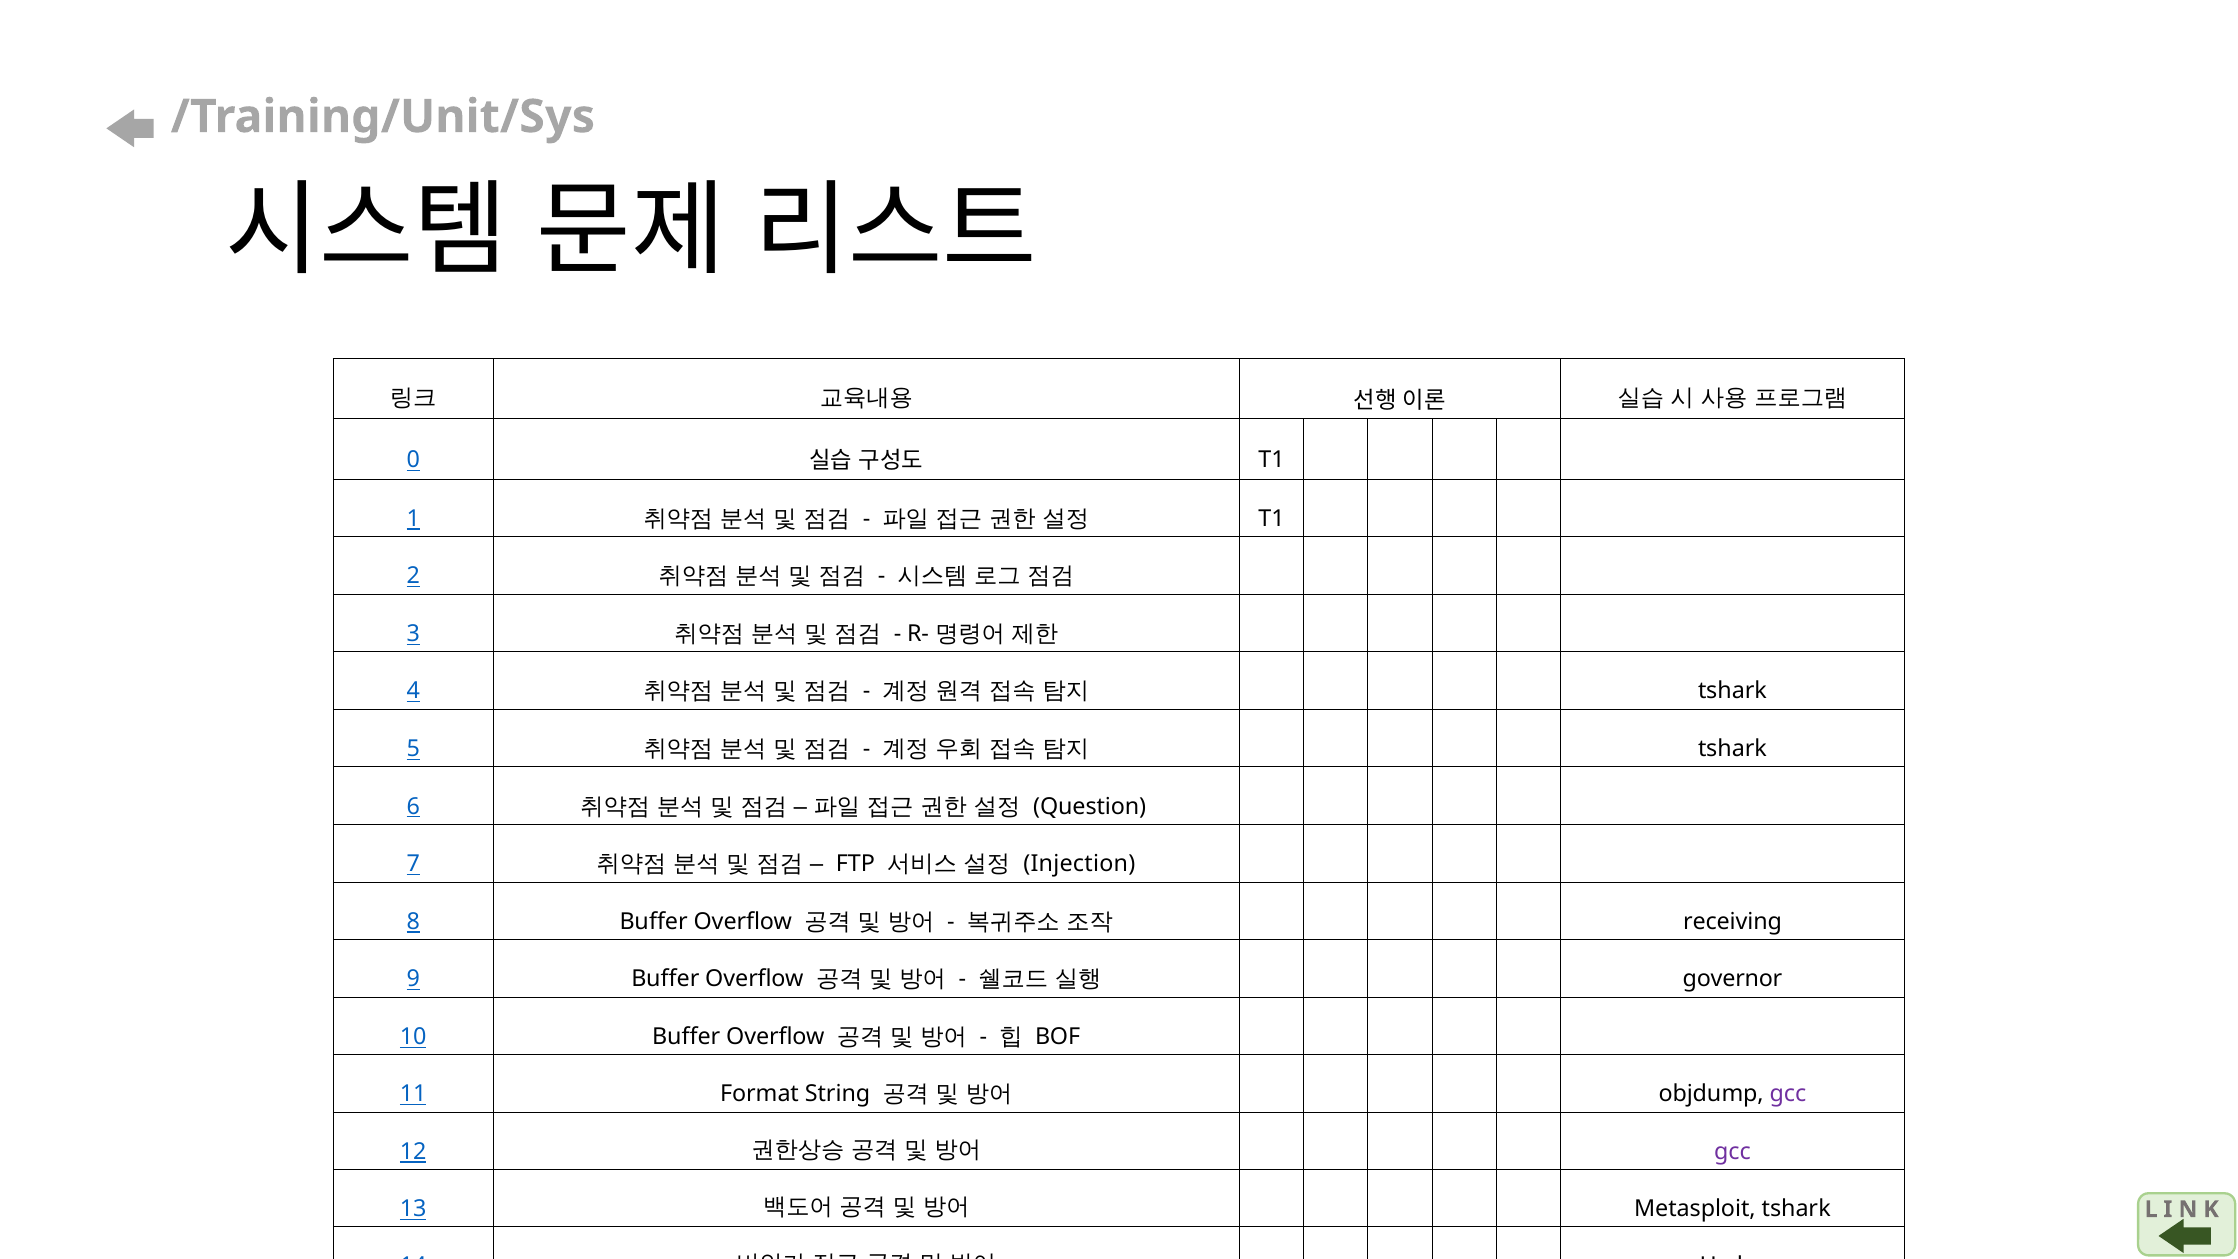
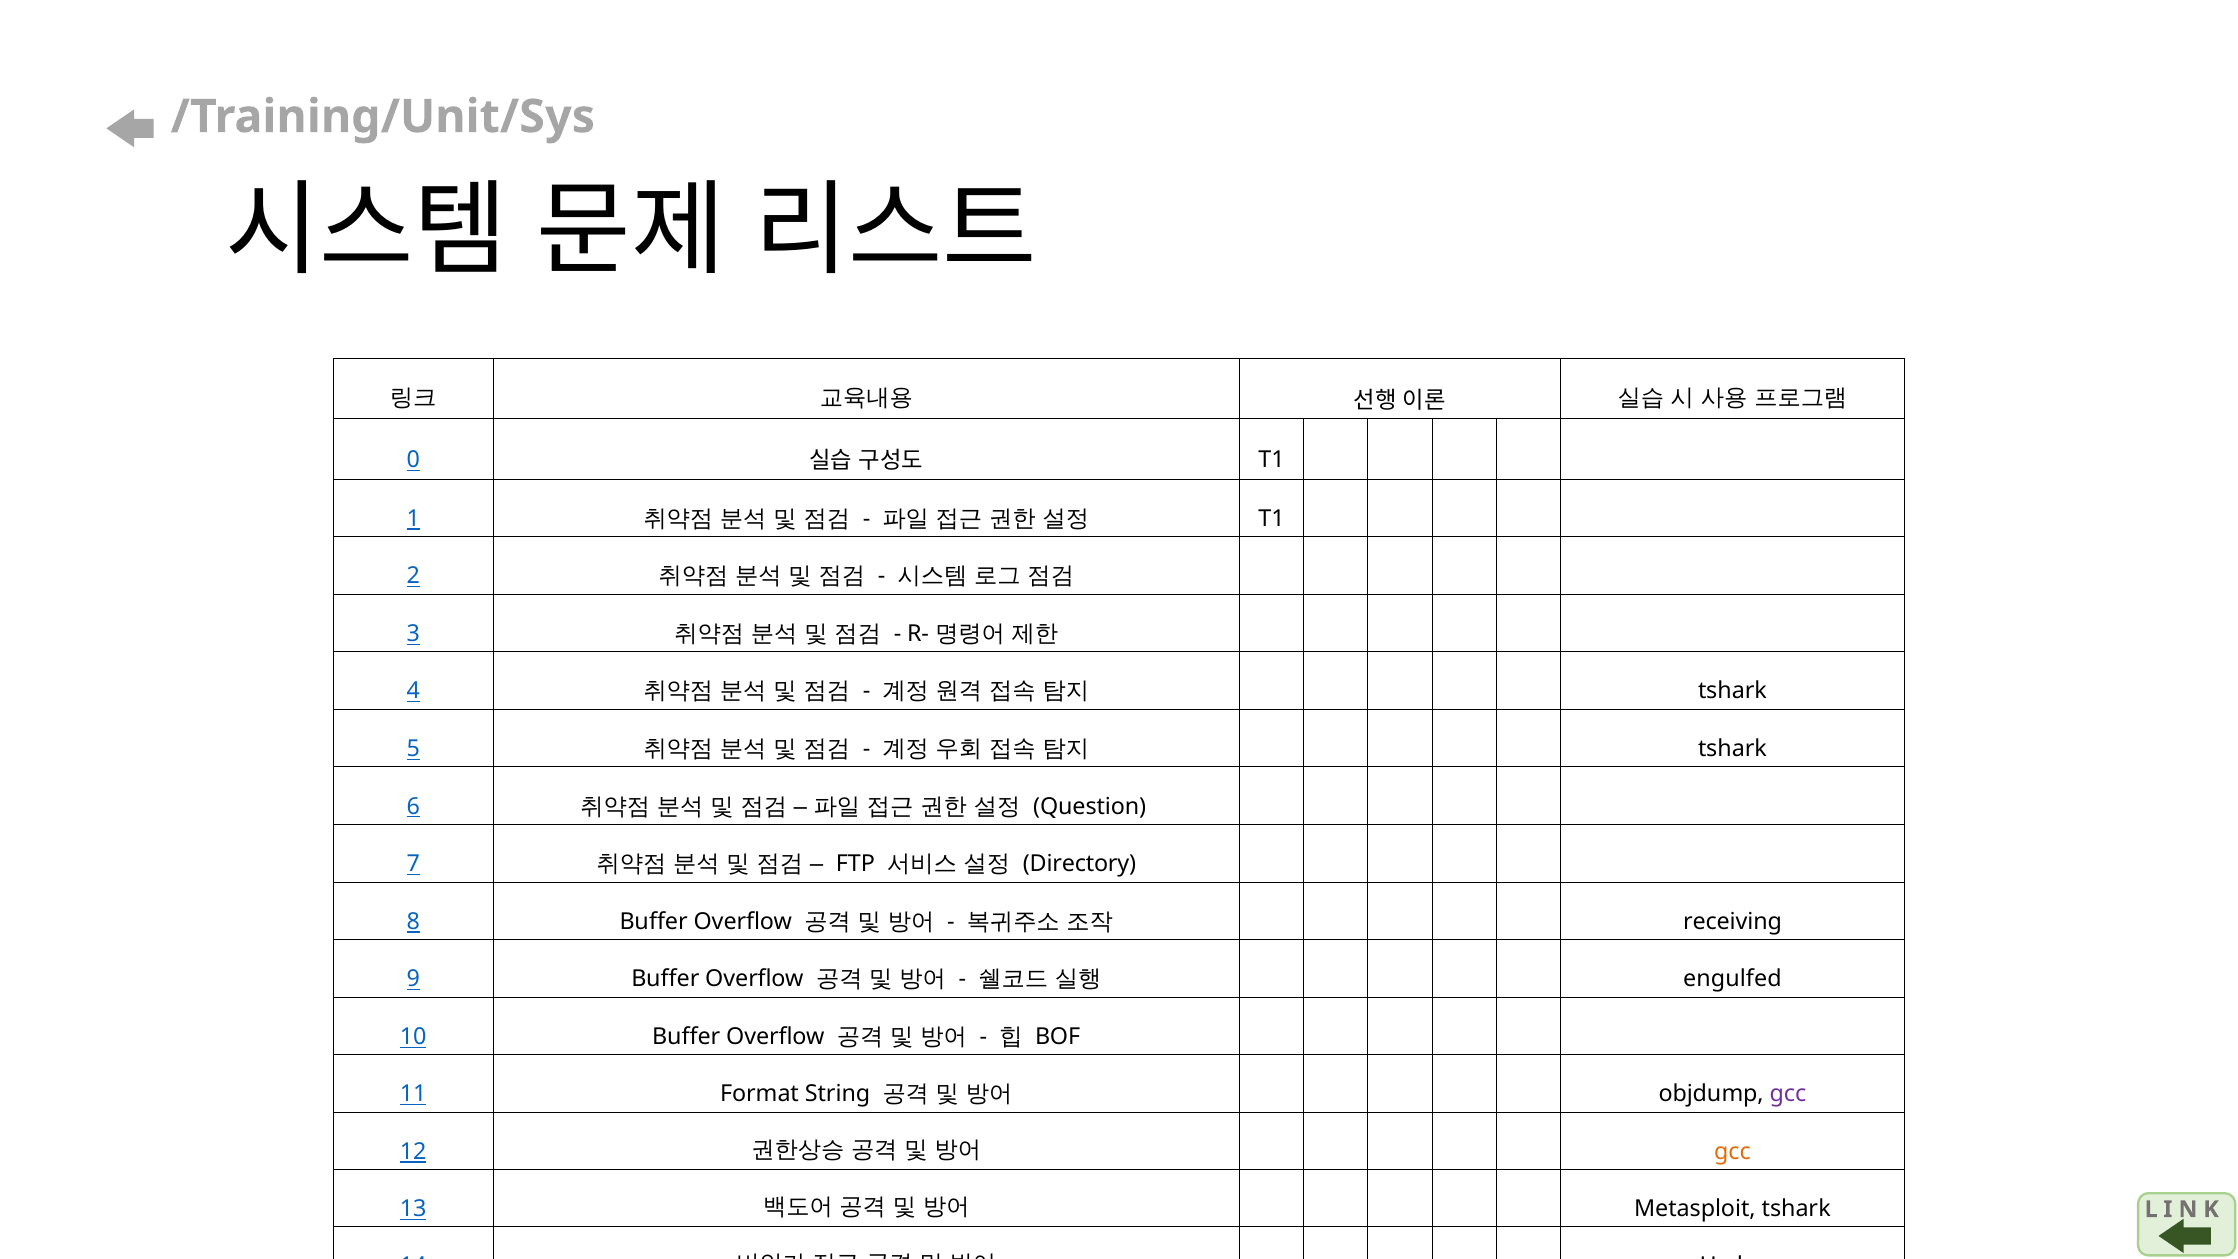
Injection: Injection -> Directory
governor: governor -> engulfed
gcc at (1732, 1151) colour: purple -> orange
